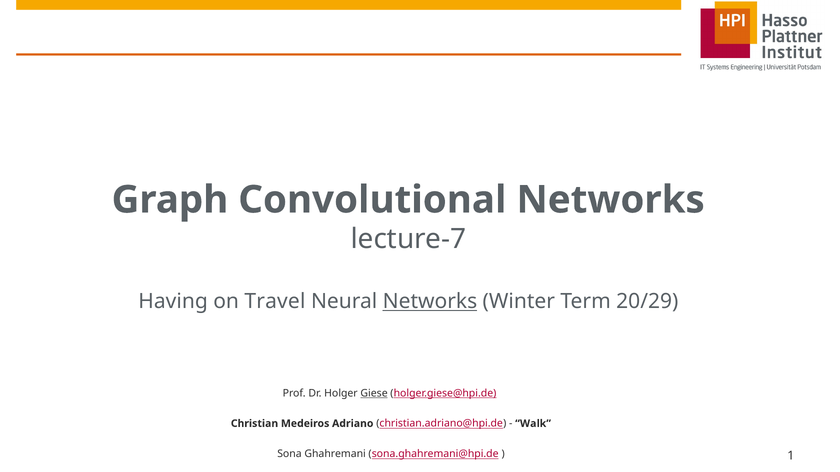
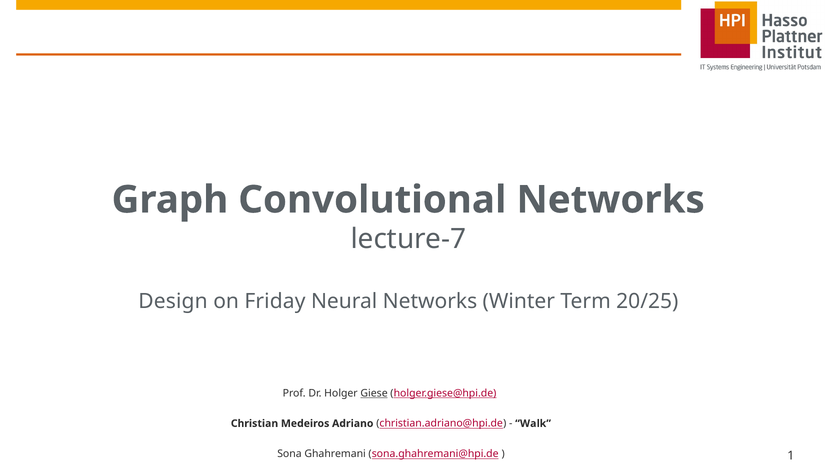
Having: Having -> Design
Travel: Travel -> Friday
Networks at (430, 302) underline: present -> none
20/29: 20/29 -> 20/25
